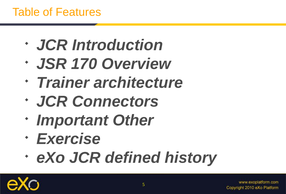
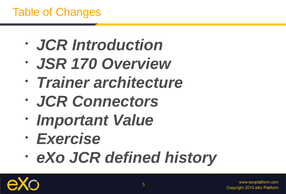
Features: Features -> Changes
Other: Other -> Value
